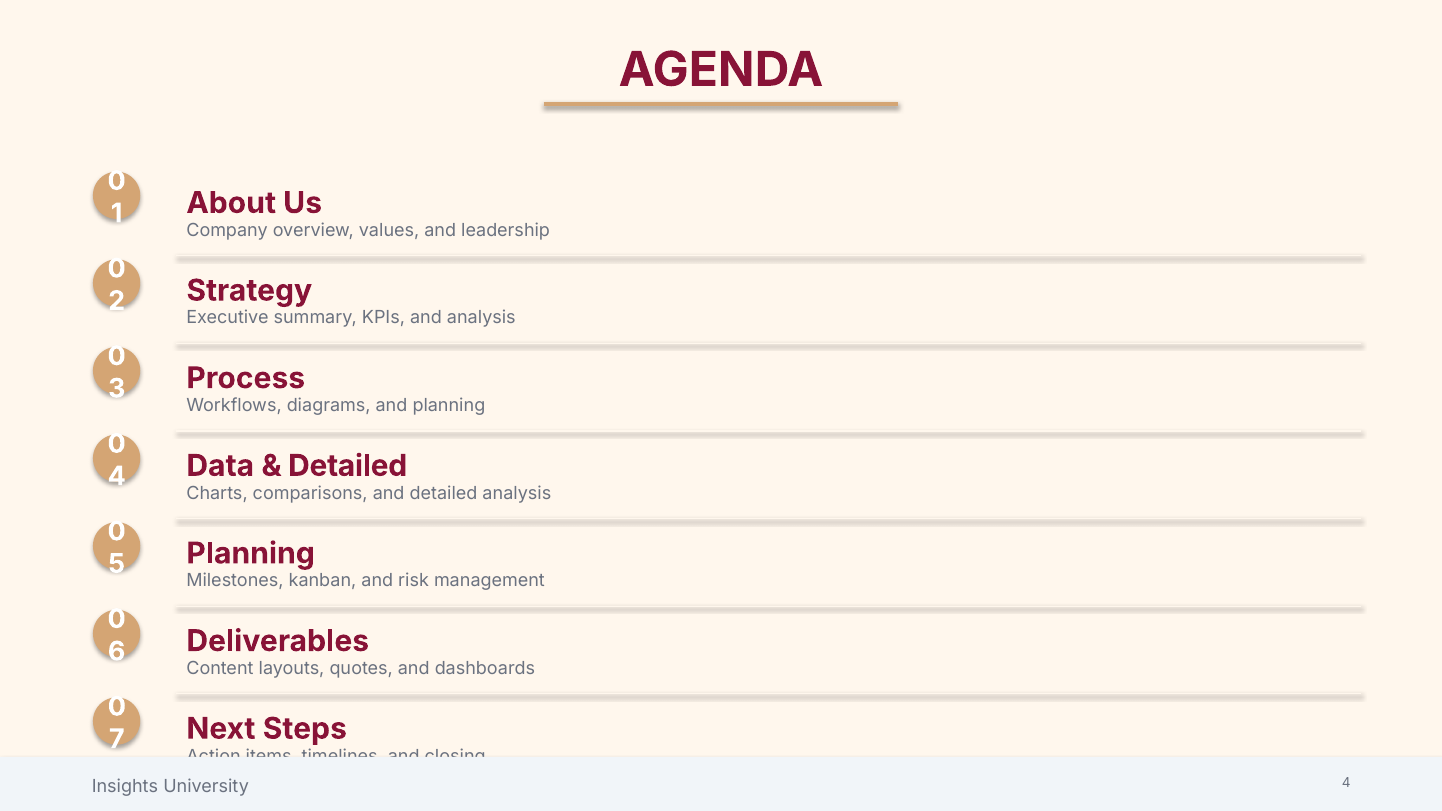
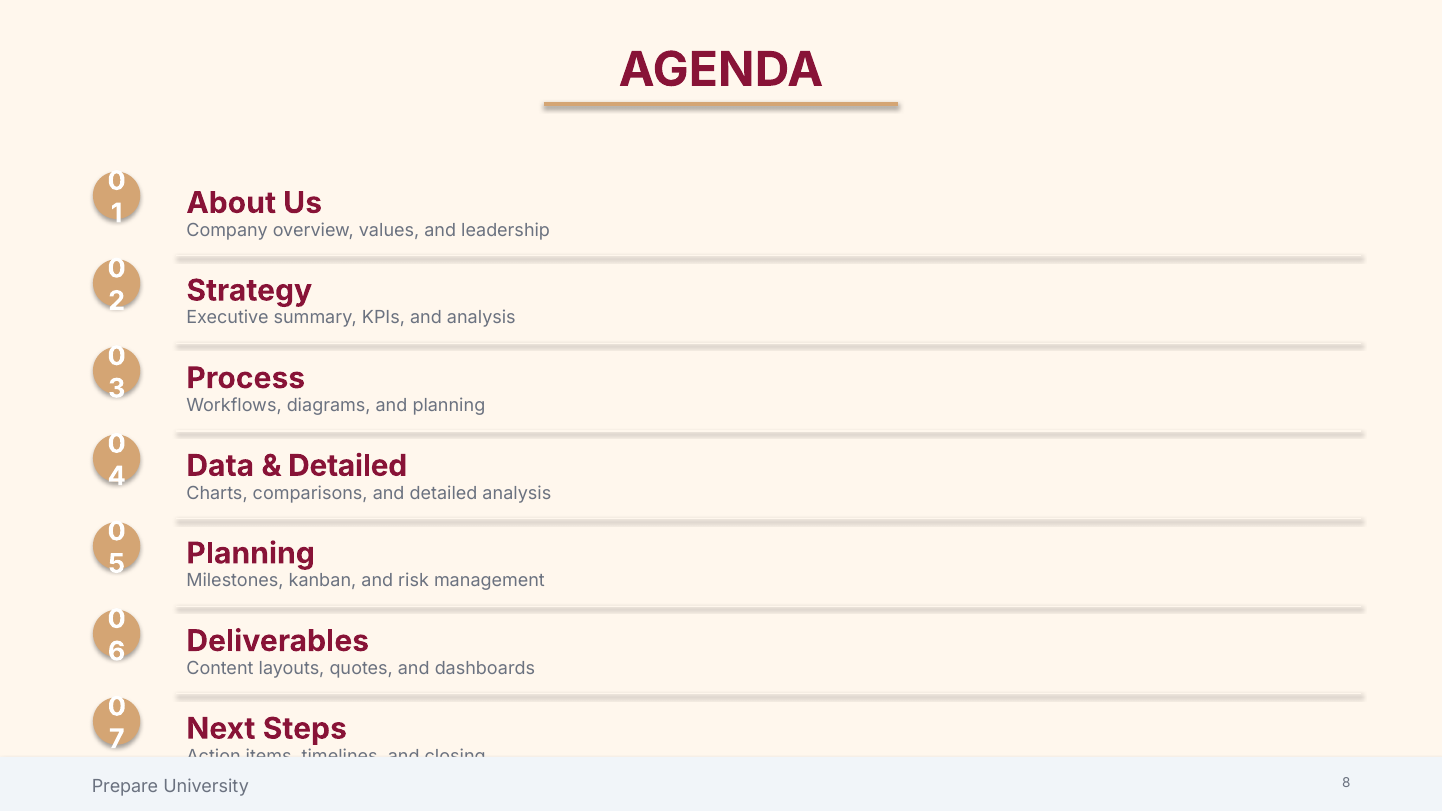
Insights: Insights -> Prepare
University 4: 4 -> 8
